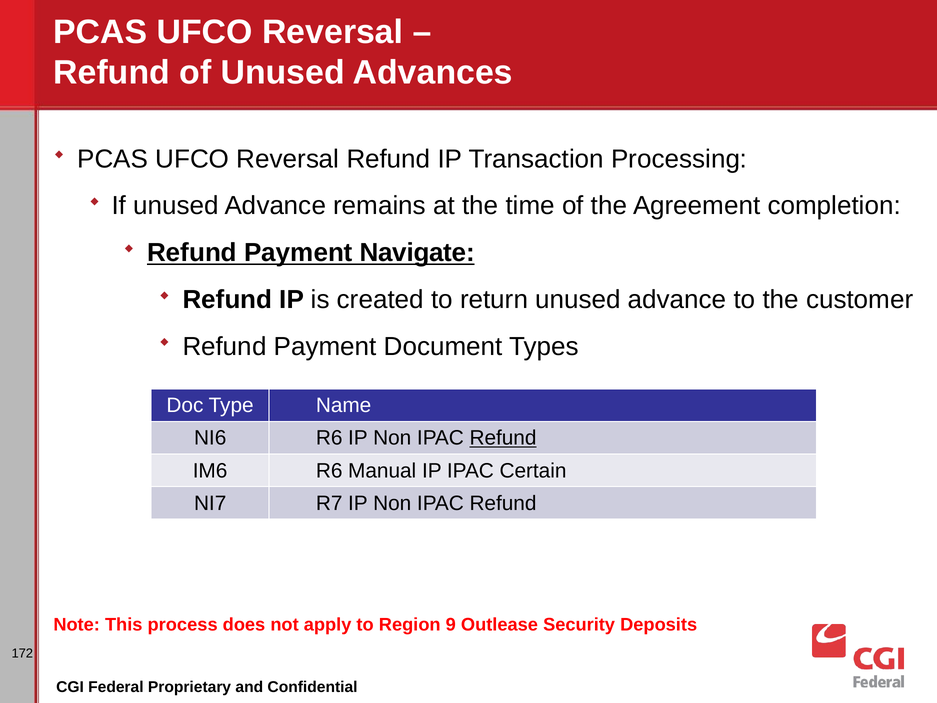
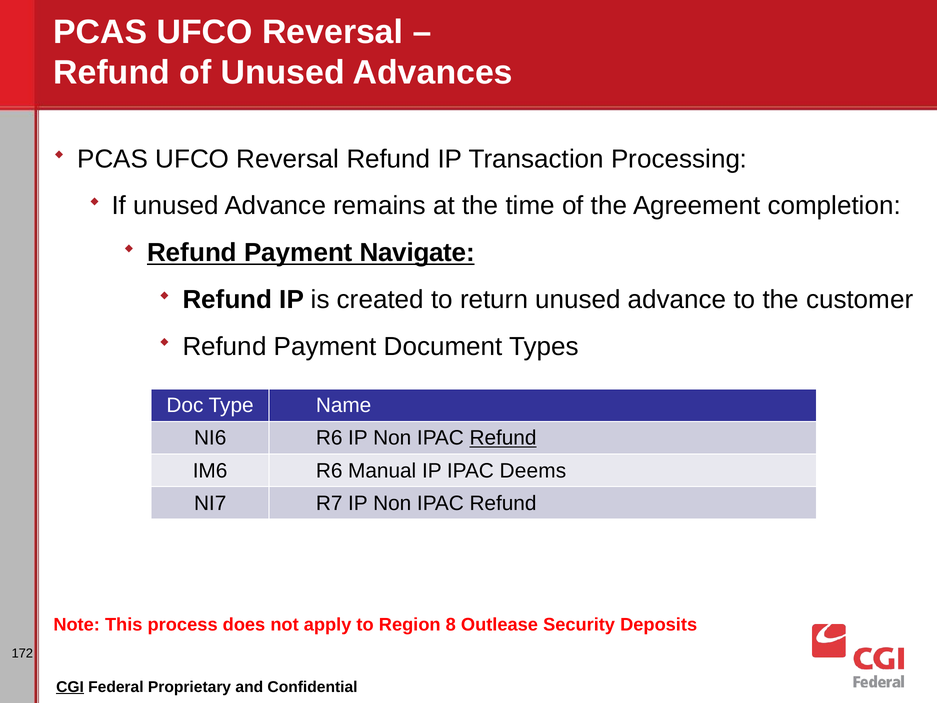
Certain: Certain -> Deems
9: 9 -> 8
CGI underline: none -> present
